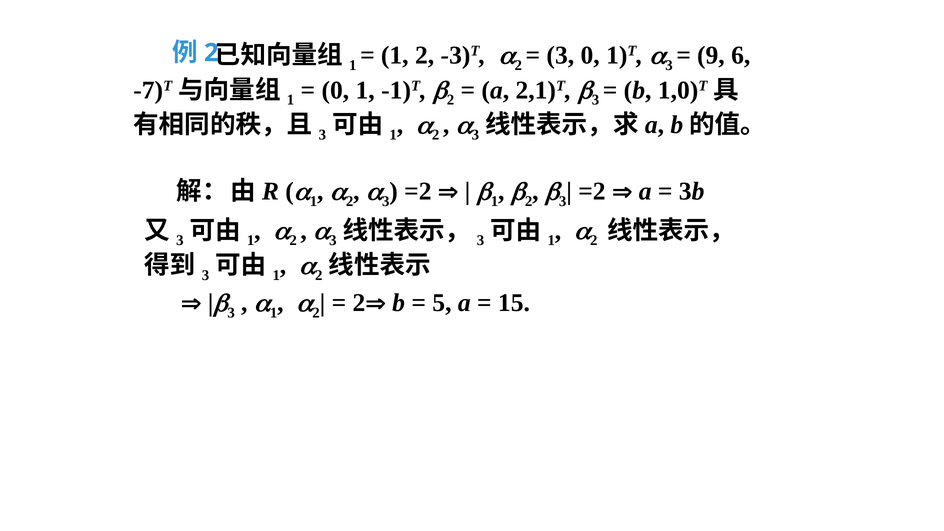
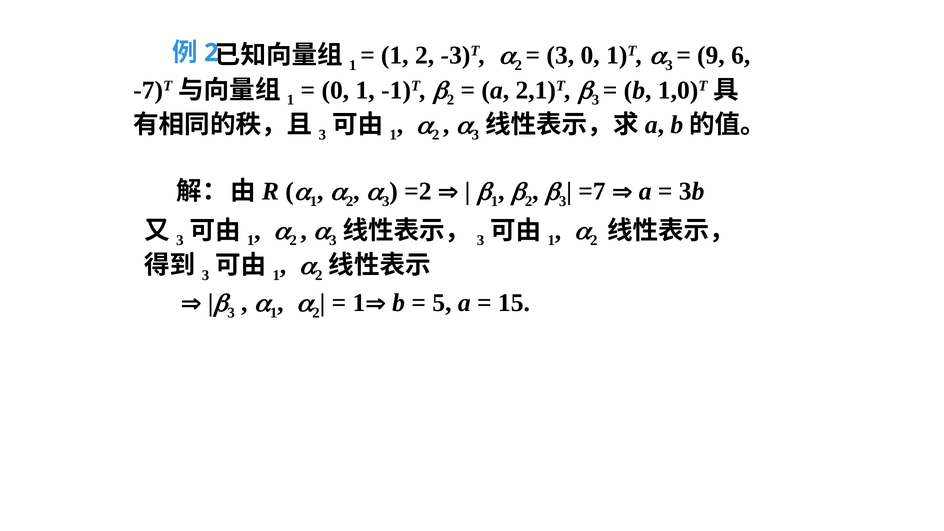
=2 at (592, 191): =2 -> =7
2 at (359, 303): 2 -> 1
